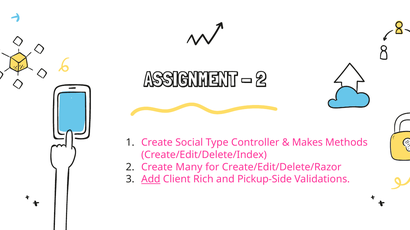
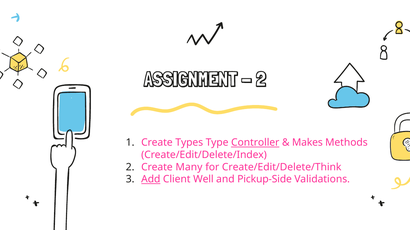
Social: Social -> Types
Controller underline: none -> present
Create/Edit/Delete/Razor: Create/Edit/Delete/Razor -> Create/Edit/Delete/Think
Rich: Rich -> Well
